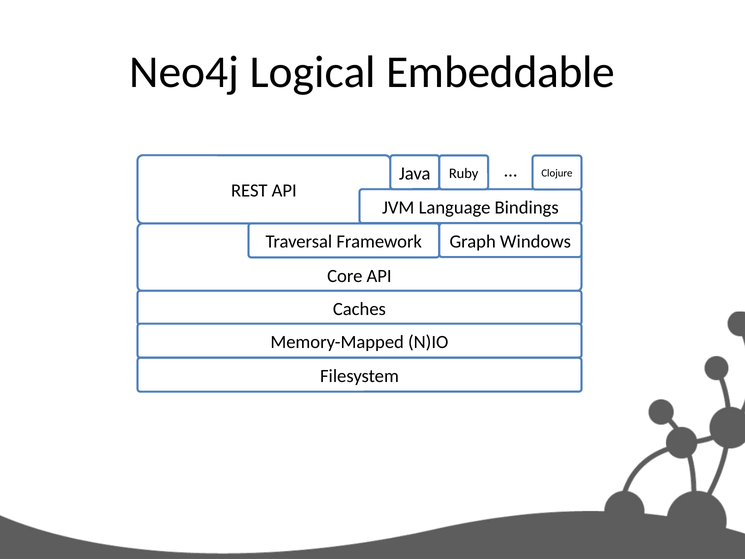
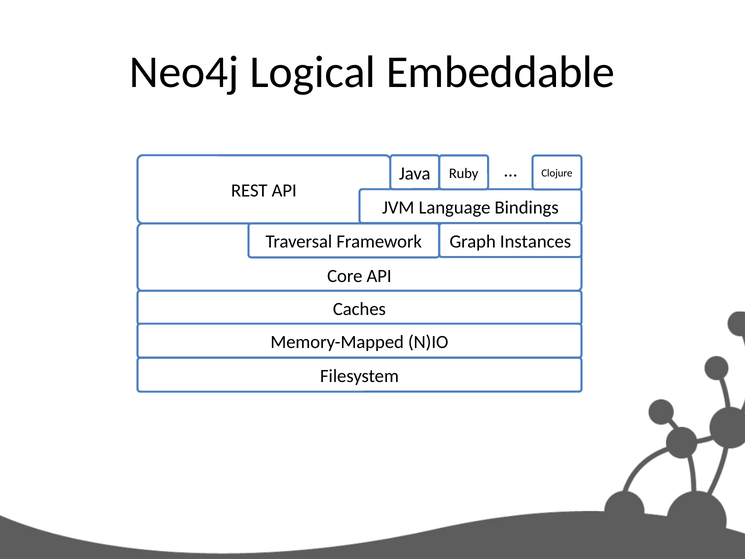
Windows: Windows -> Instances
